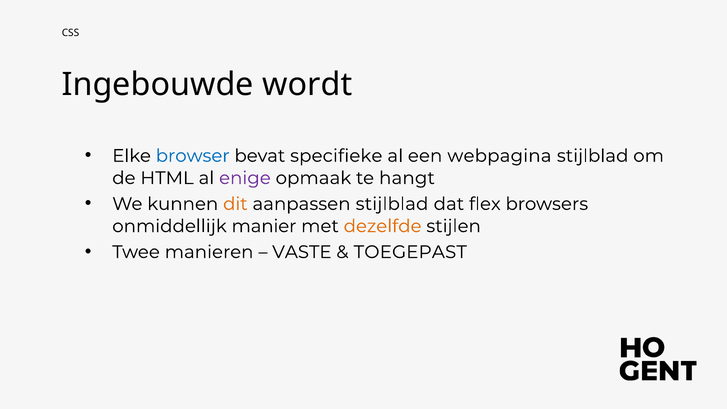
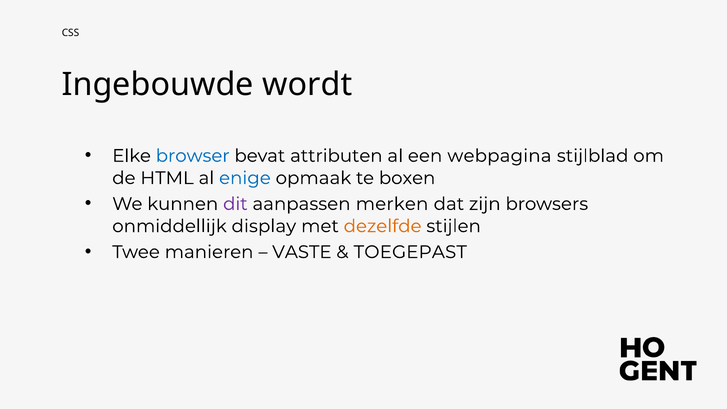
specifieke: specifieke -> attributen
enige colour: purple -> blue
hangt: hangt -> boxen
dit colour: orange -> purple
aanpassen stijlblad: stijlblad -> merken
flex: flex -> zijn
manier: manier -> display
